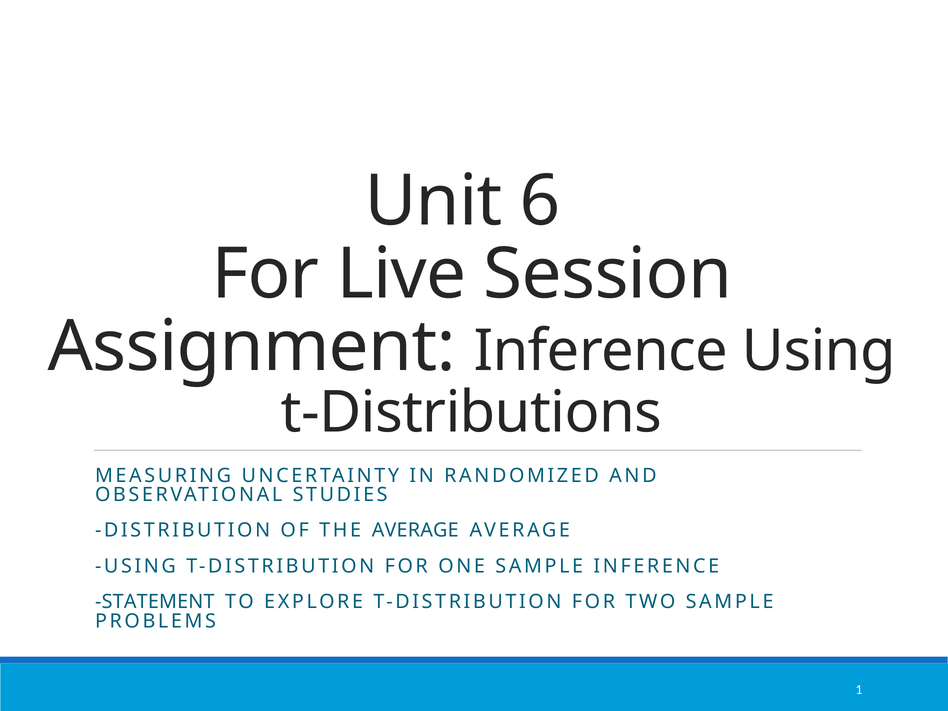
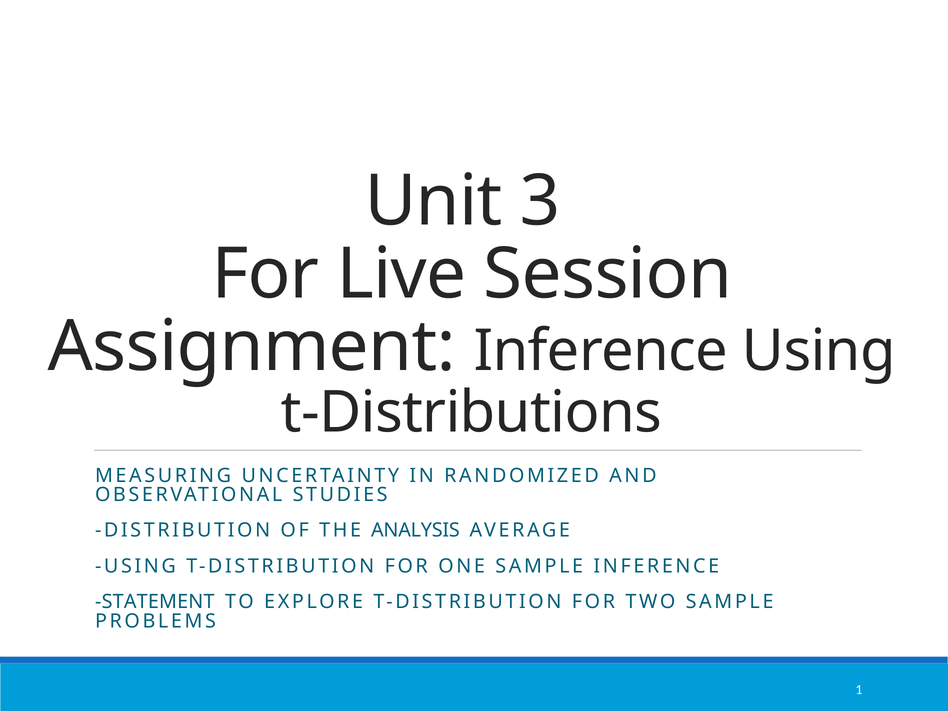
6: 6 -> 3
THE AVERAGE: AVERAGE -> ANALYSIS
